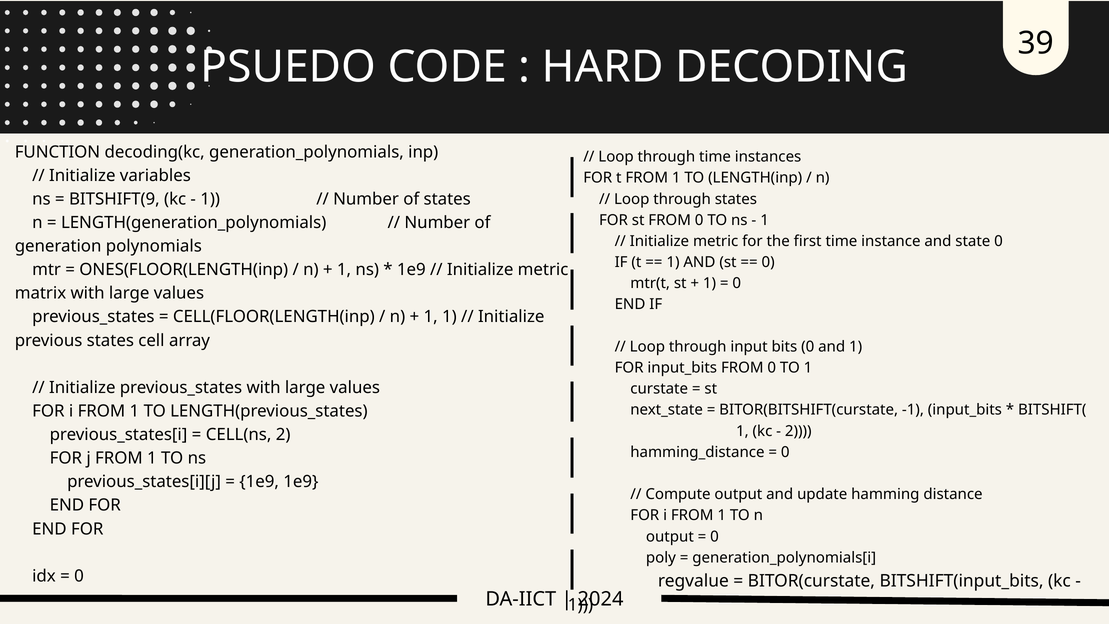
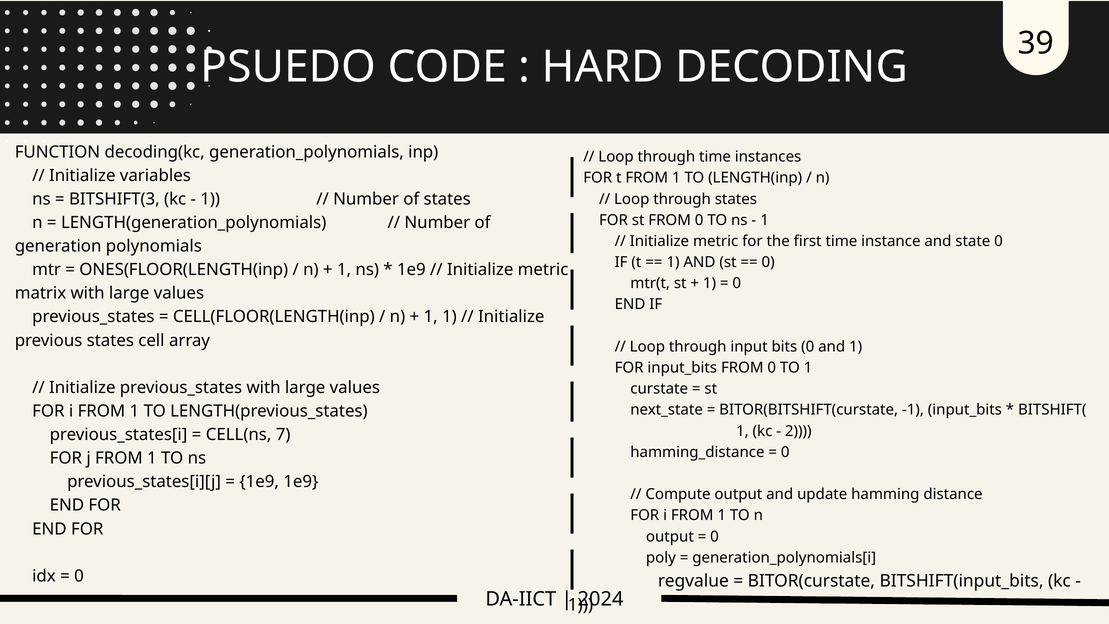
BITSHIFT(9: BITSHIFT(9 -> BITSHIFT(3
CELL(ns 2: 2 -> 7
